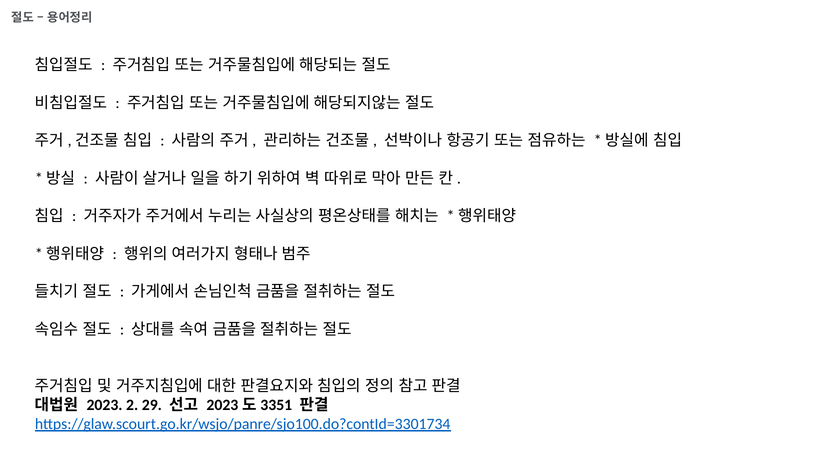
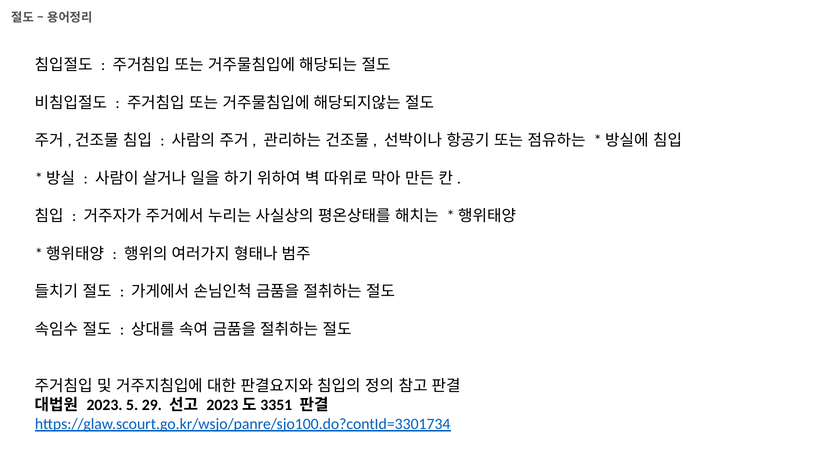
2: 2 -> 5
